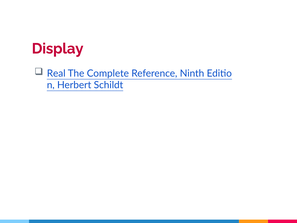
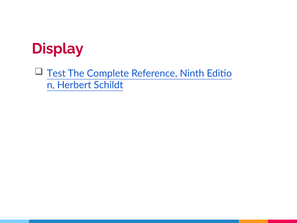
Real: Real -> Test
